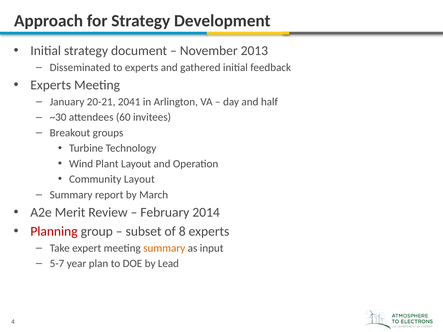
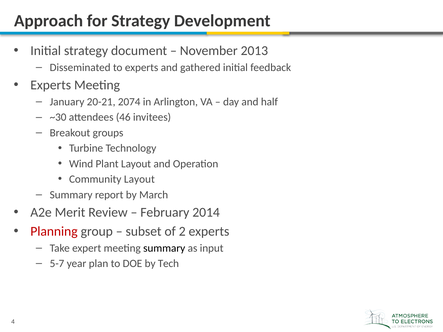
2041: 2041 -> 2074
60: 60 -> 46
8: 8 -> 2
summary at (164, 248) colour: orange -> black
Lead: Lead -> Tech
